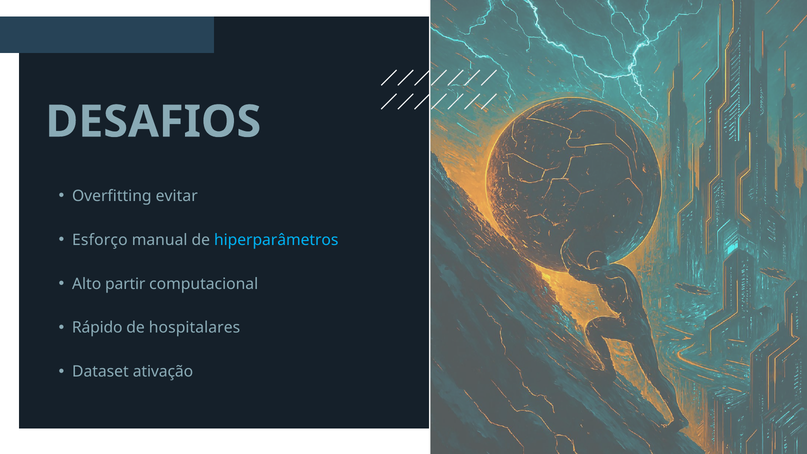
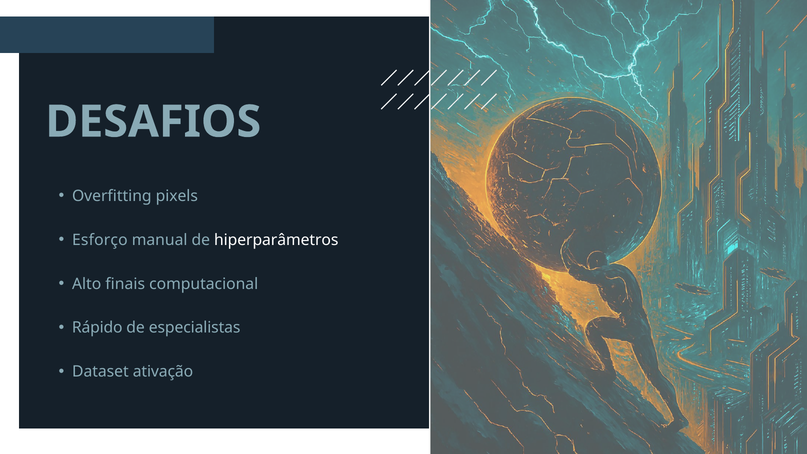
evitar: evitar -> pixels
hiperparâmetros colour: light blue -> white
partir: partir -> finais
hospitalares: hospitalares -> especialistas
